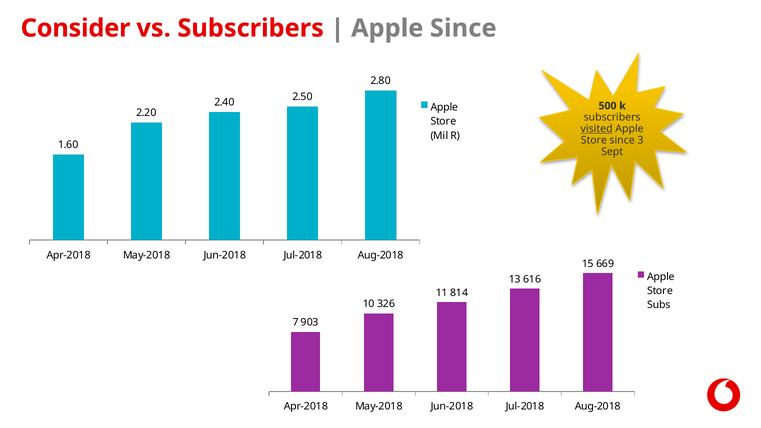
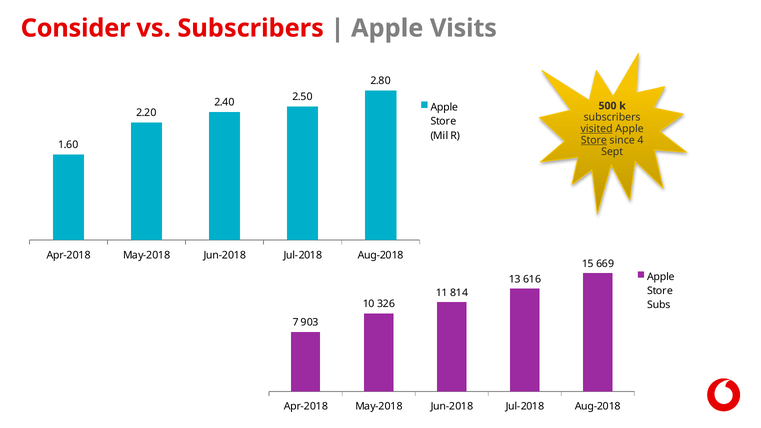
Apple Since: Since -> Visits
Store at (594, 140) underline: none -> present
3: 3 -> 4
